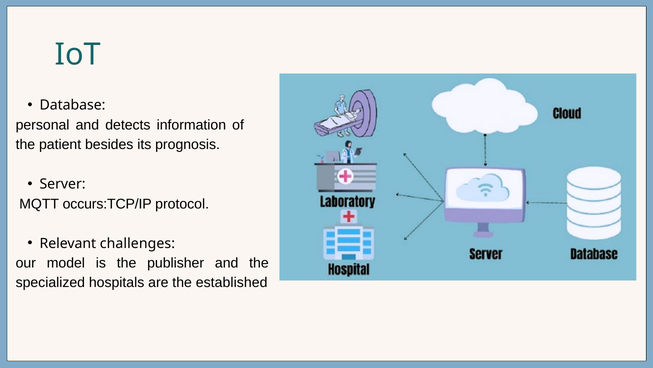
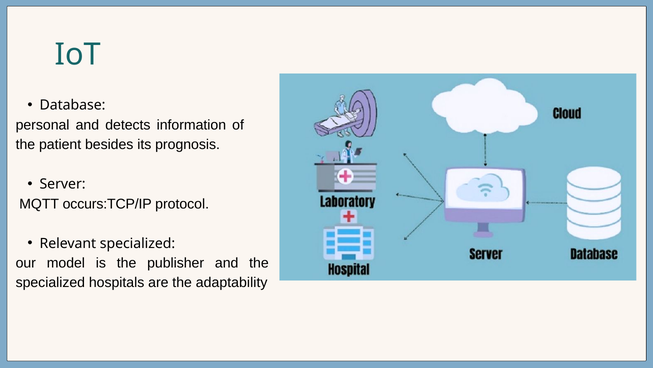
Relevant challenges: challenges -> specialized
established: established -> adaptability
